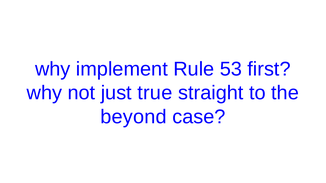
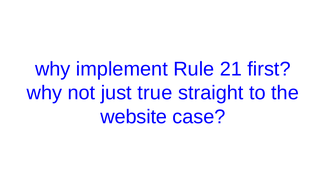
53: 53 -> 21
beyond: beyond -> website
